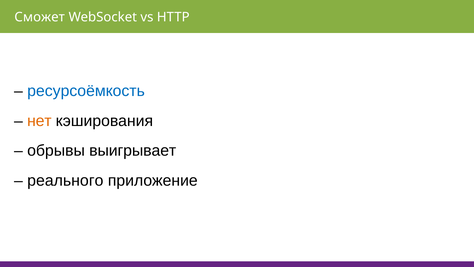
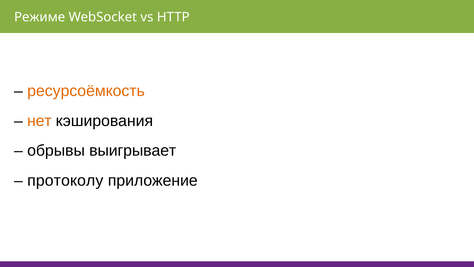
Сможет: Сможет -> Режиме
ресурсоёмкость colour: blue -> orange
реального: реального -> протоколу
